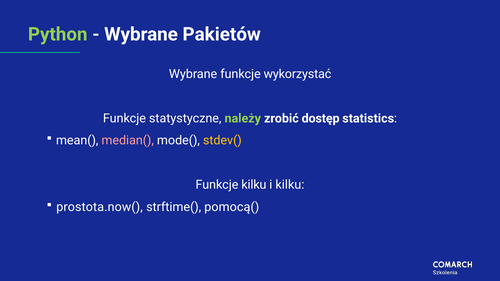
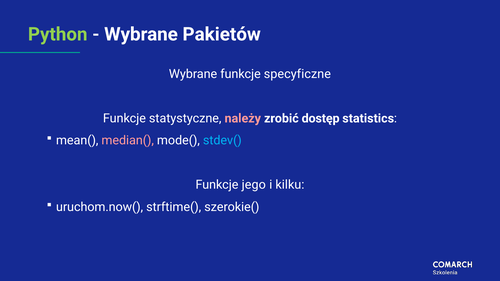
wykorzystać: wykorzystać -> specyficzne
należy colour: light green -> pink
stdev( colour: yellow -> light blue
Funkcje kilku: kilku -> jego
prostota.now(: prostota.now( -> uruchom.now(
pomocą(: pomocą( -> szerokie(
